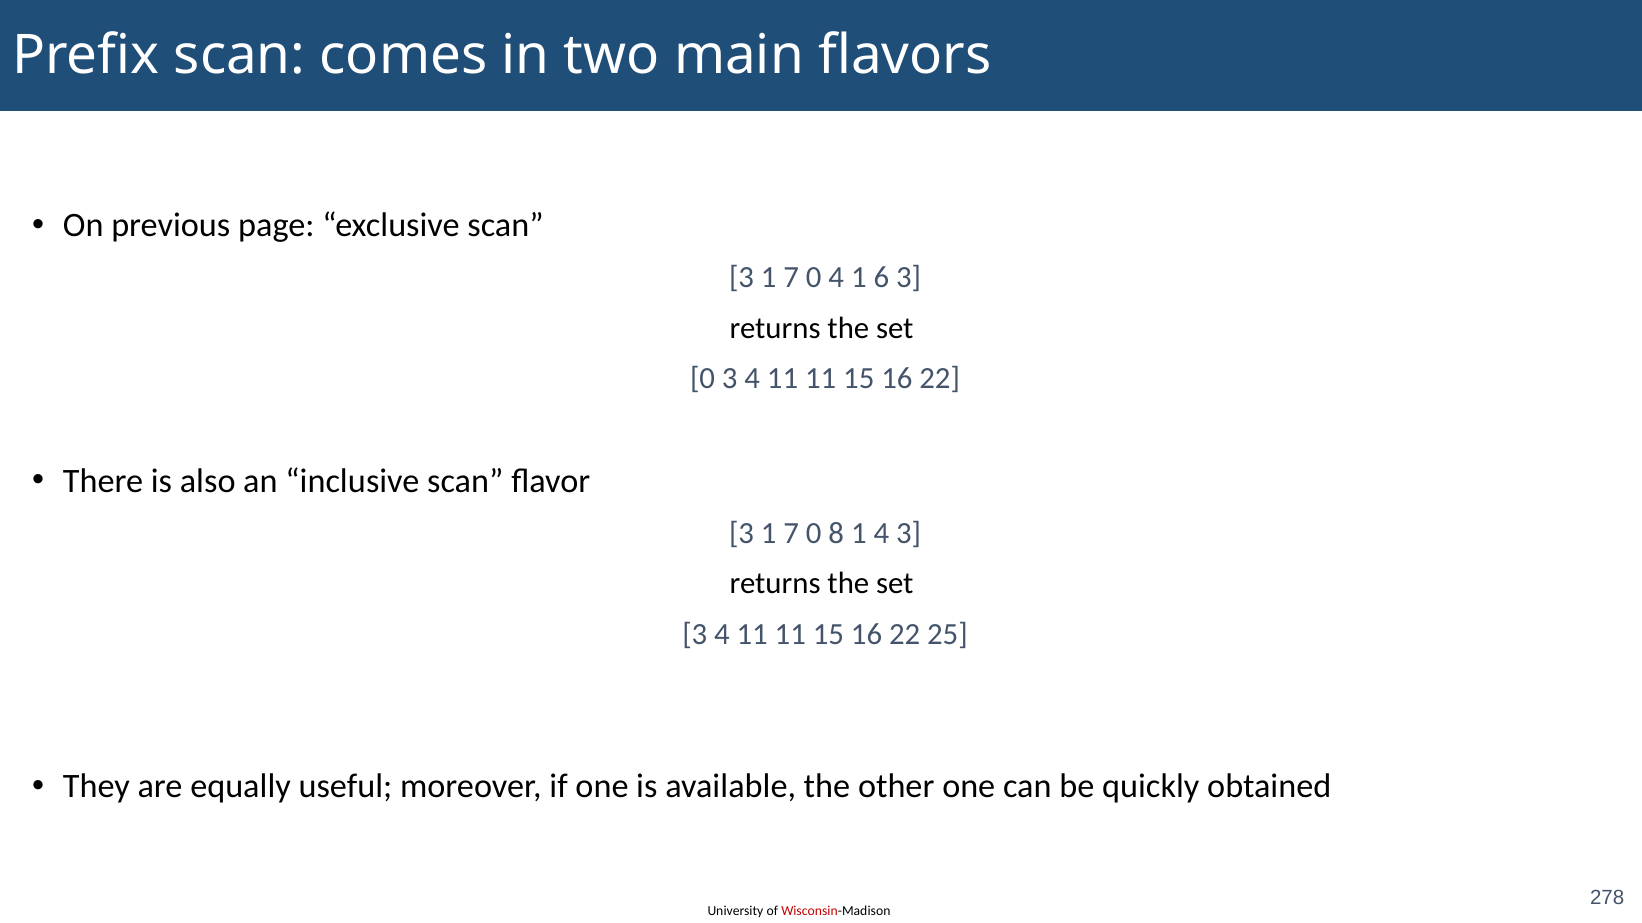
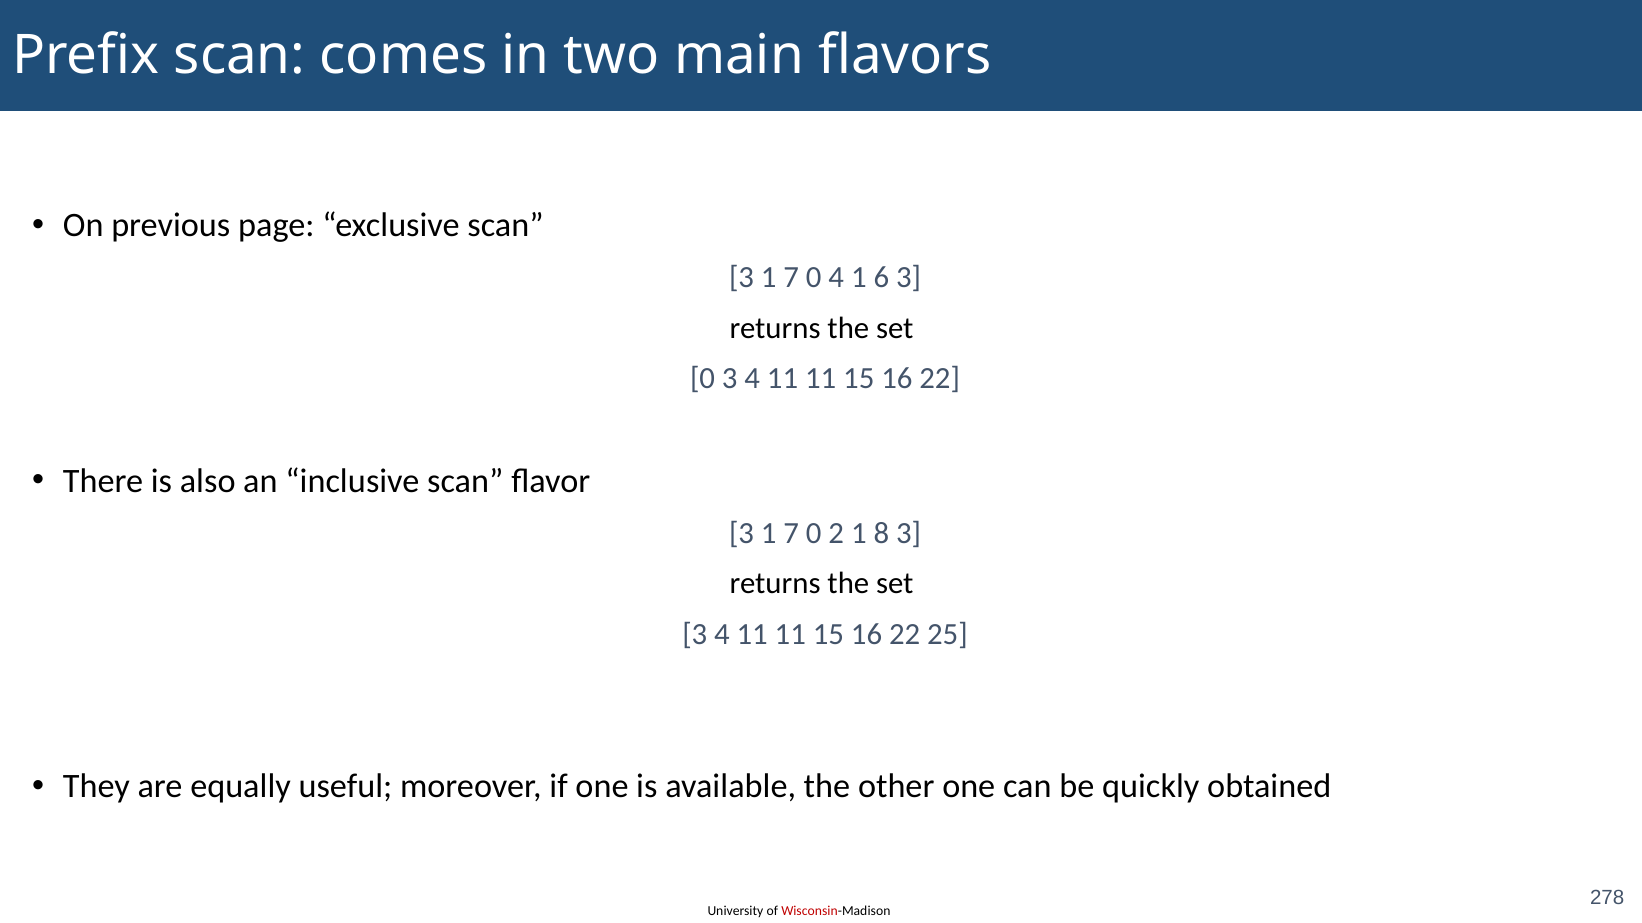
8: 8 -> 2
1 4: 4 -> 8
